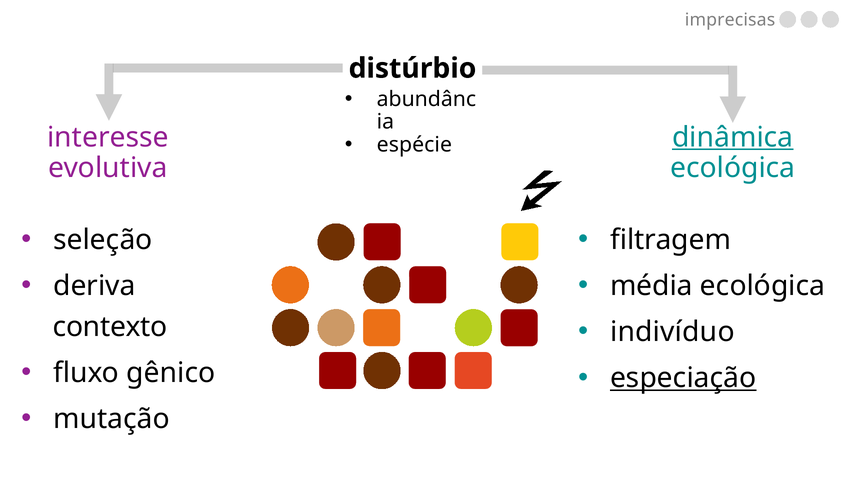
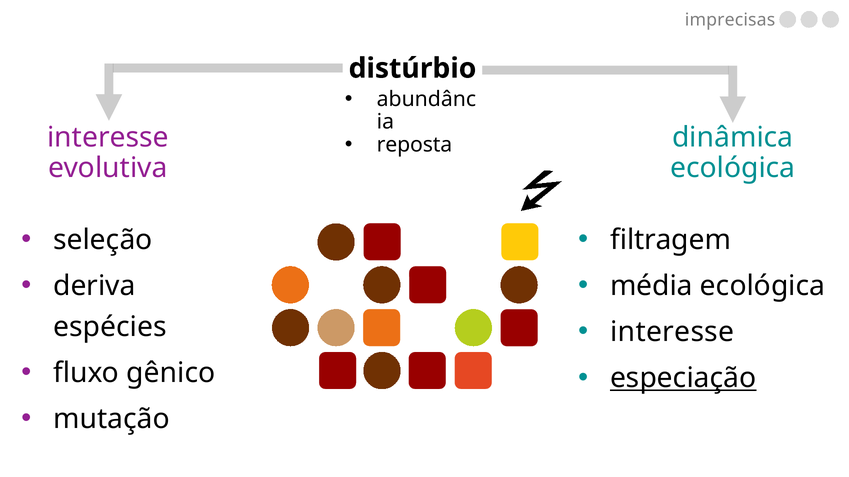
dinâmica underline: present -> none
espécie: espécie -> reposta
indivíduo at (672, 332): indivíduo -> interesse
contexto: contexto -> espécies
